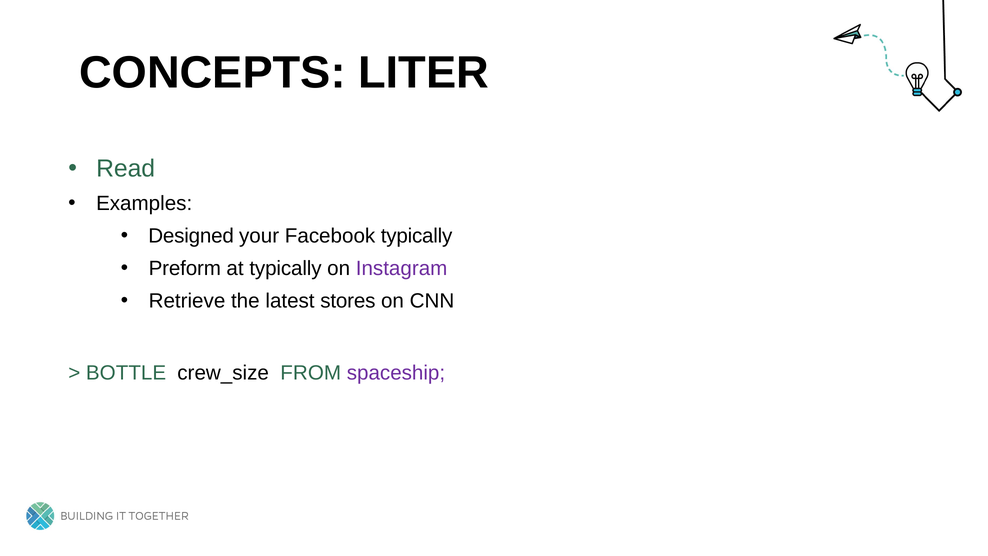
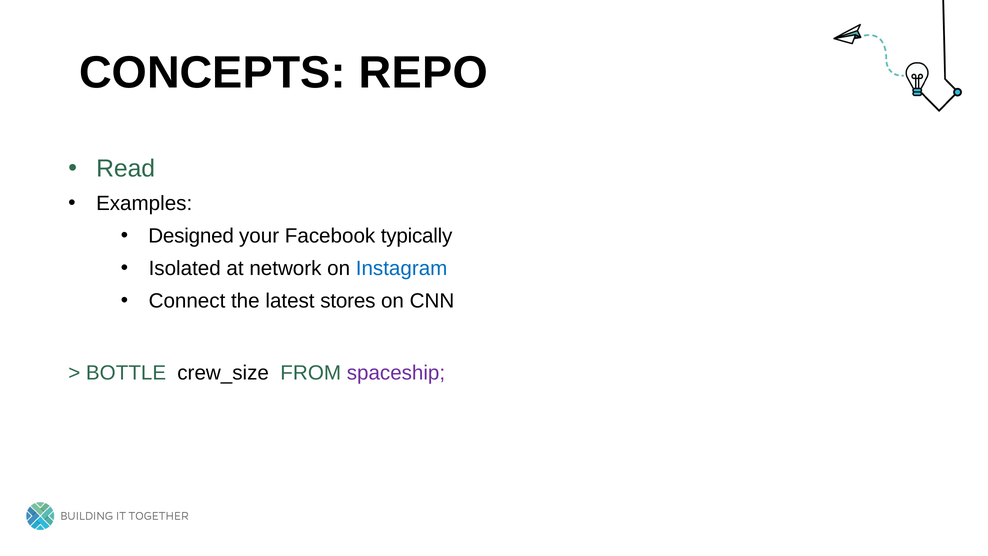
LITER: LITER -> REPO
Preform: Preform -> Isolated
at typically: typically -> network
Instagram colour: purple -> blue
Retrieve: Retrieve -> Connect
